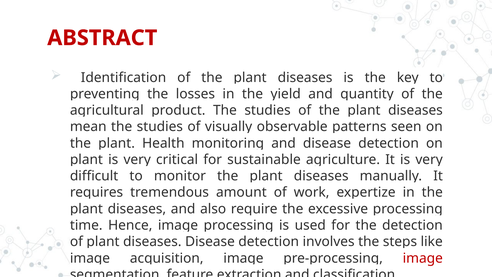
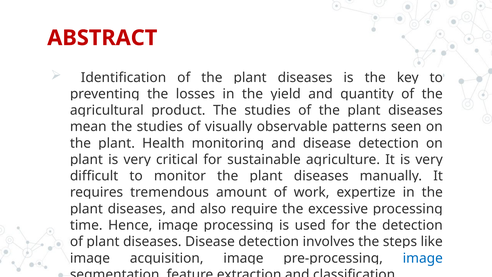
image at (423, 258) colour: red -> blue
